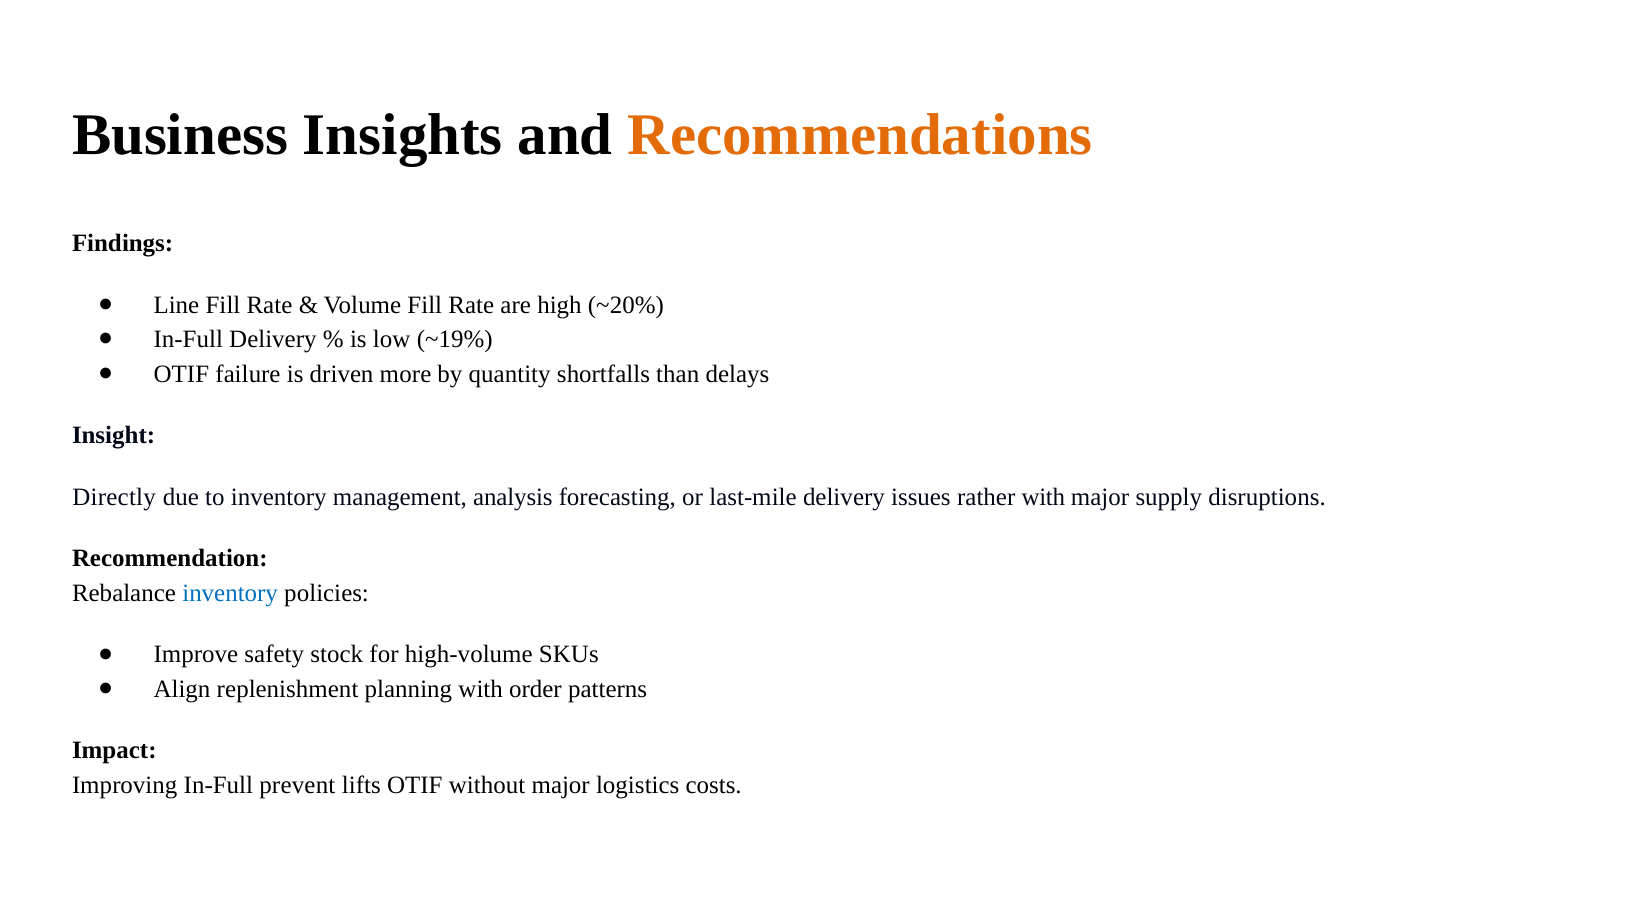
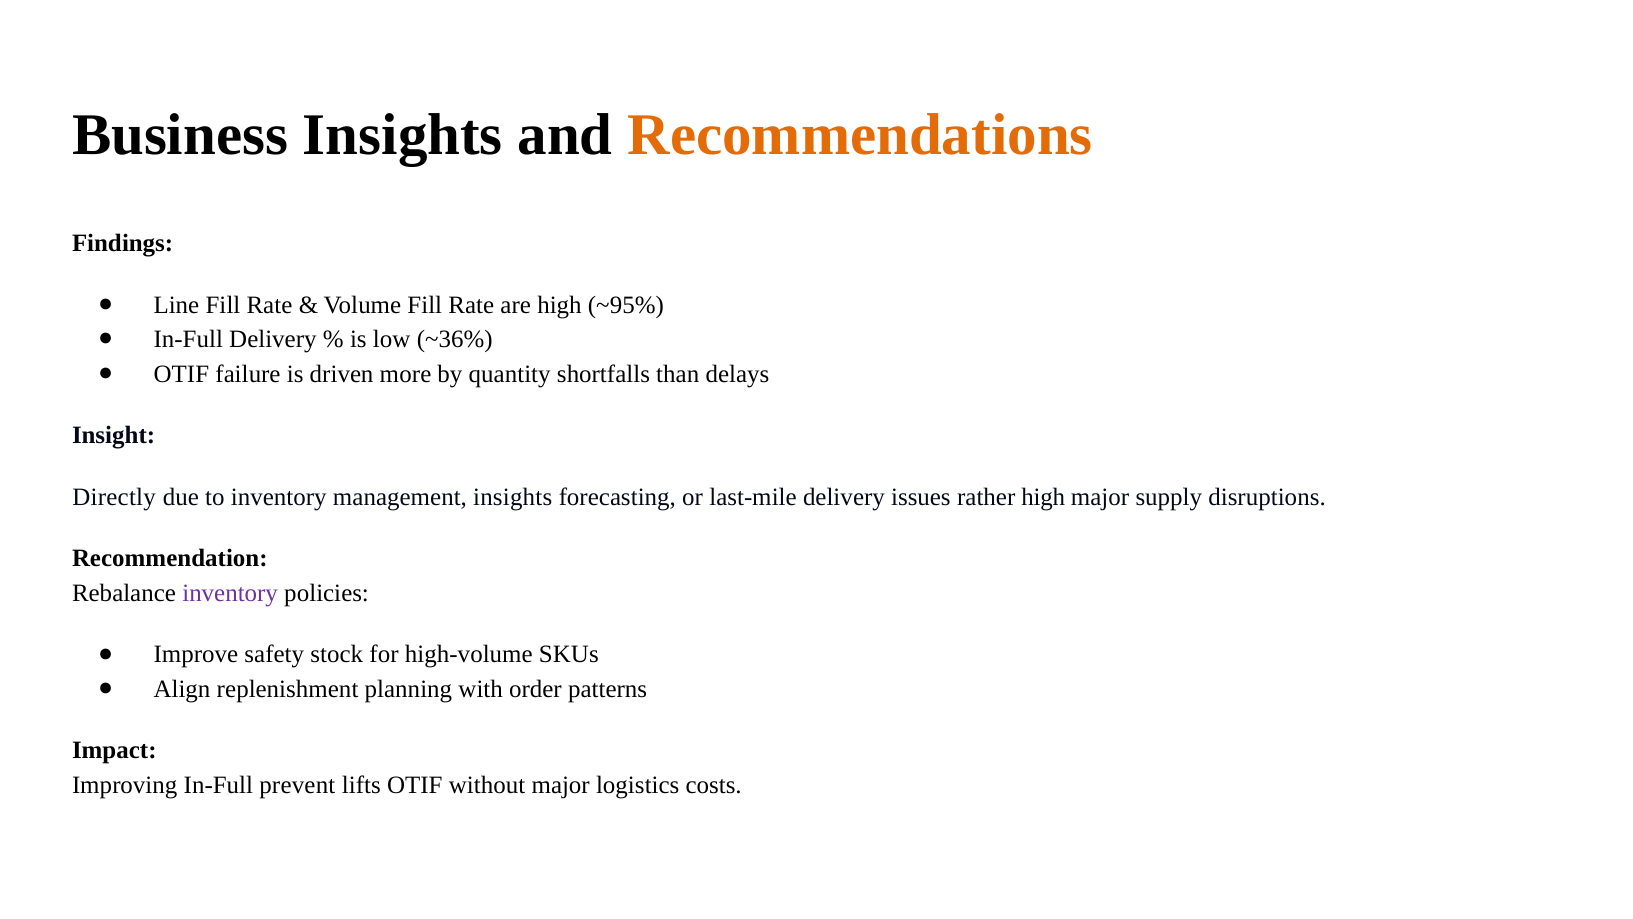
~20%: ~20% -> ~95%
~19%: ~19% -> ~36%
management analysis: analysis -> insights
rather with: with -> high
inventory at (230, 593) colour: blue -> purple
